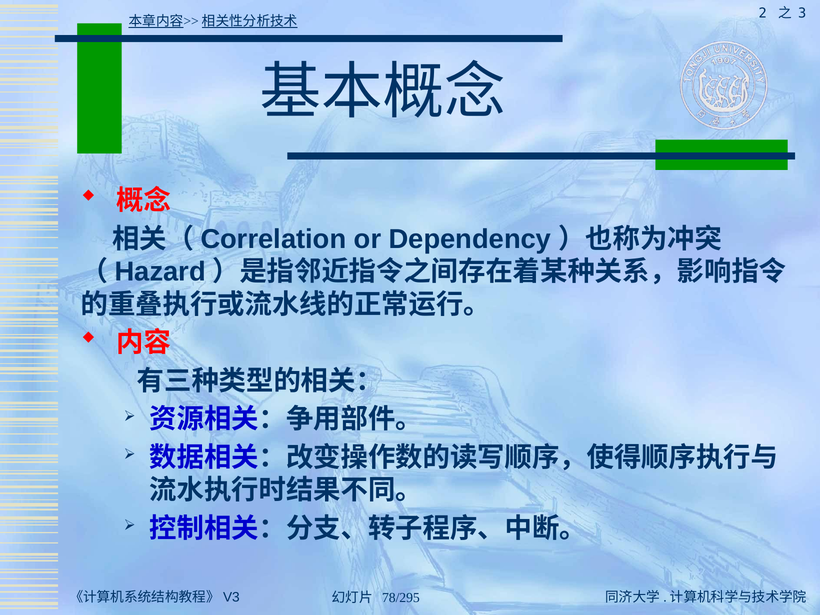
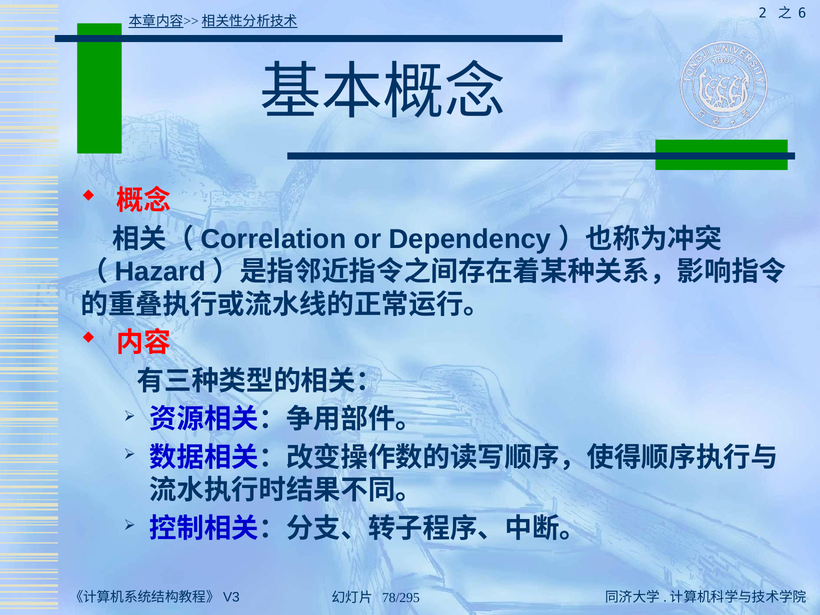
3: 3 -> 6
